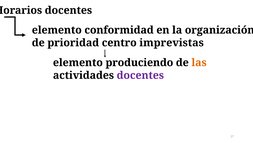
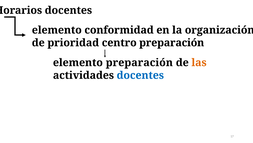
centro imprevistas: imprevistas -> preparación
elemento produciendo: produciendo -> preparación
docentes at (140, 75) colour: purple -> blue
